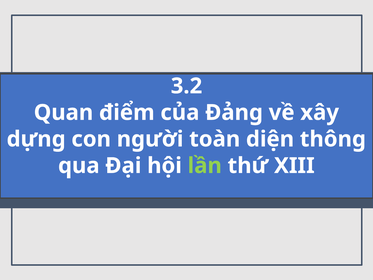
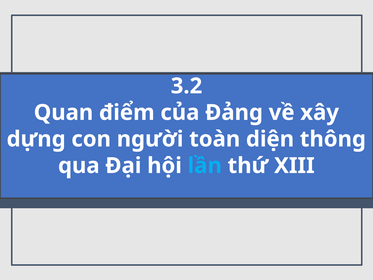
lần colour: light green -> light blue
